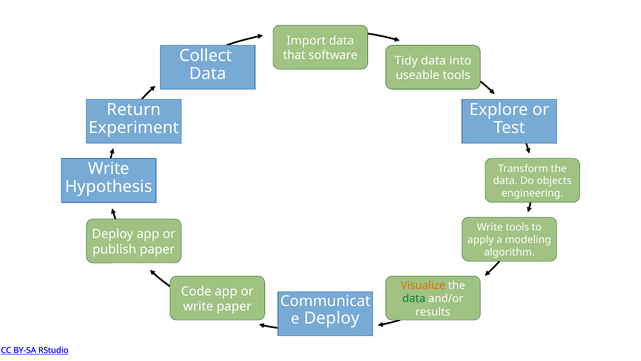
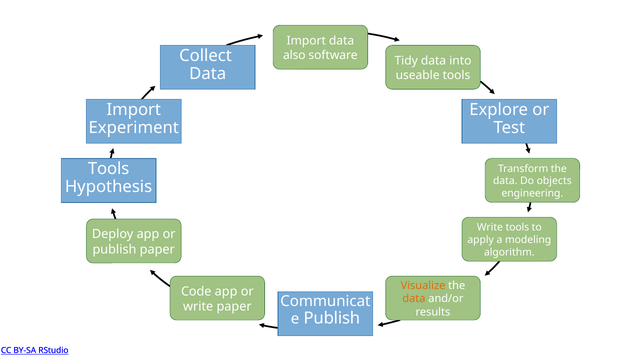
that: that -> also
Return at (134, 110): Return -> Import
Write at (109, 169): Write -> Tools
data at (414, 298) colour: green -> orange
Deploy at (332, 318): Deploy -> Publish
